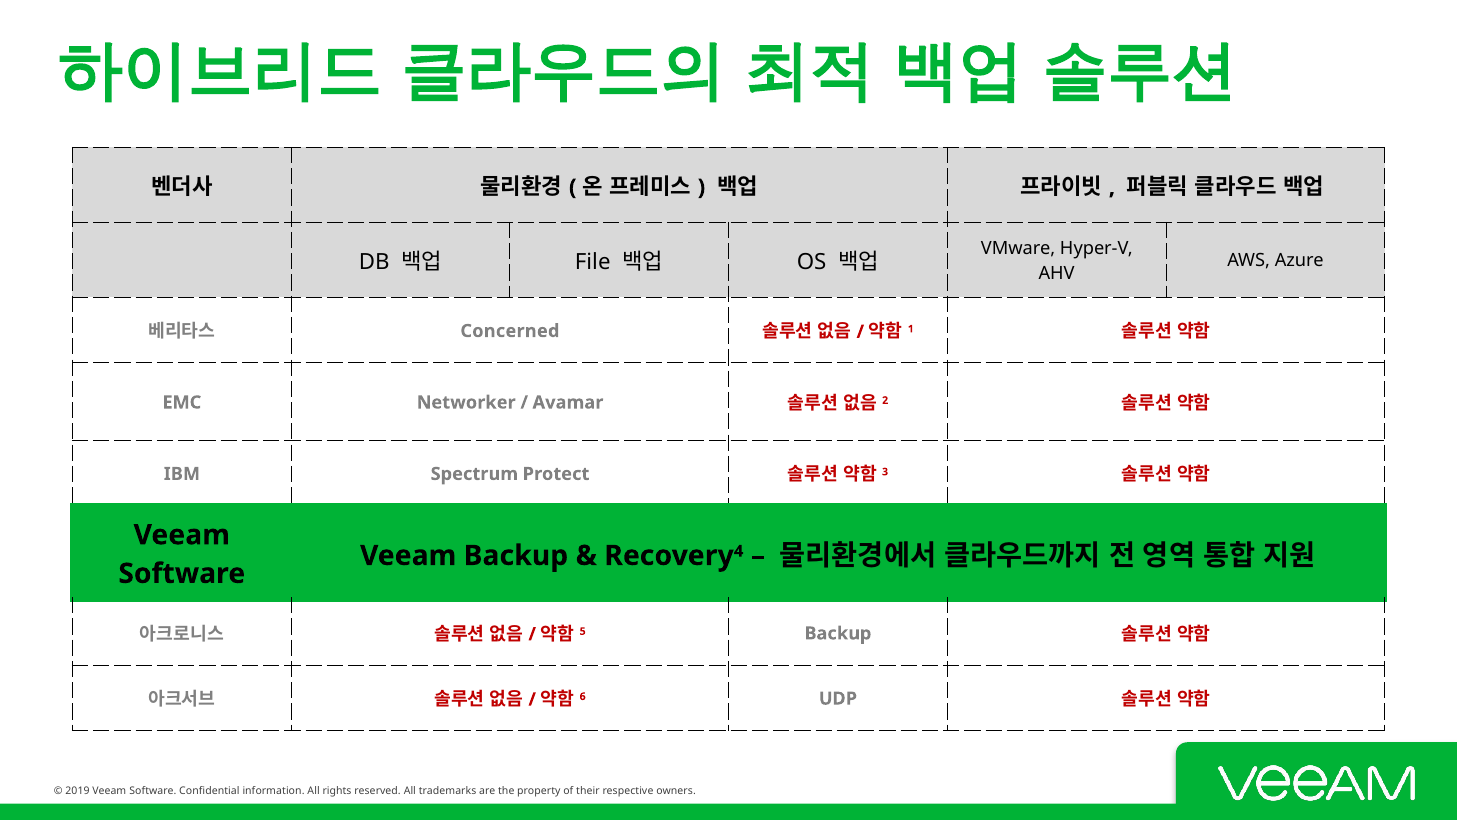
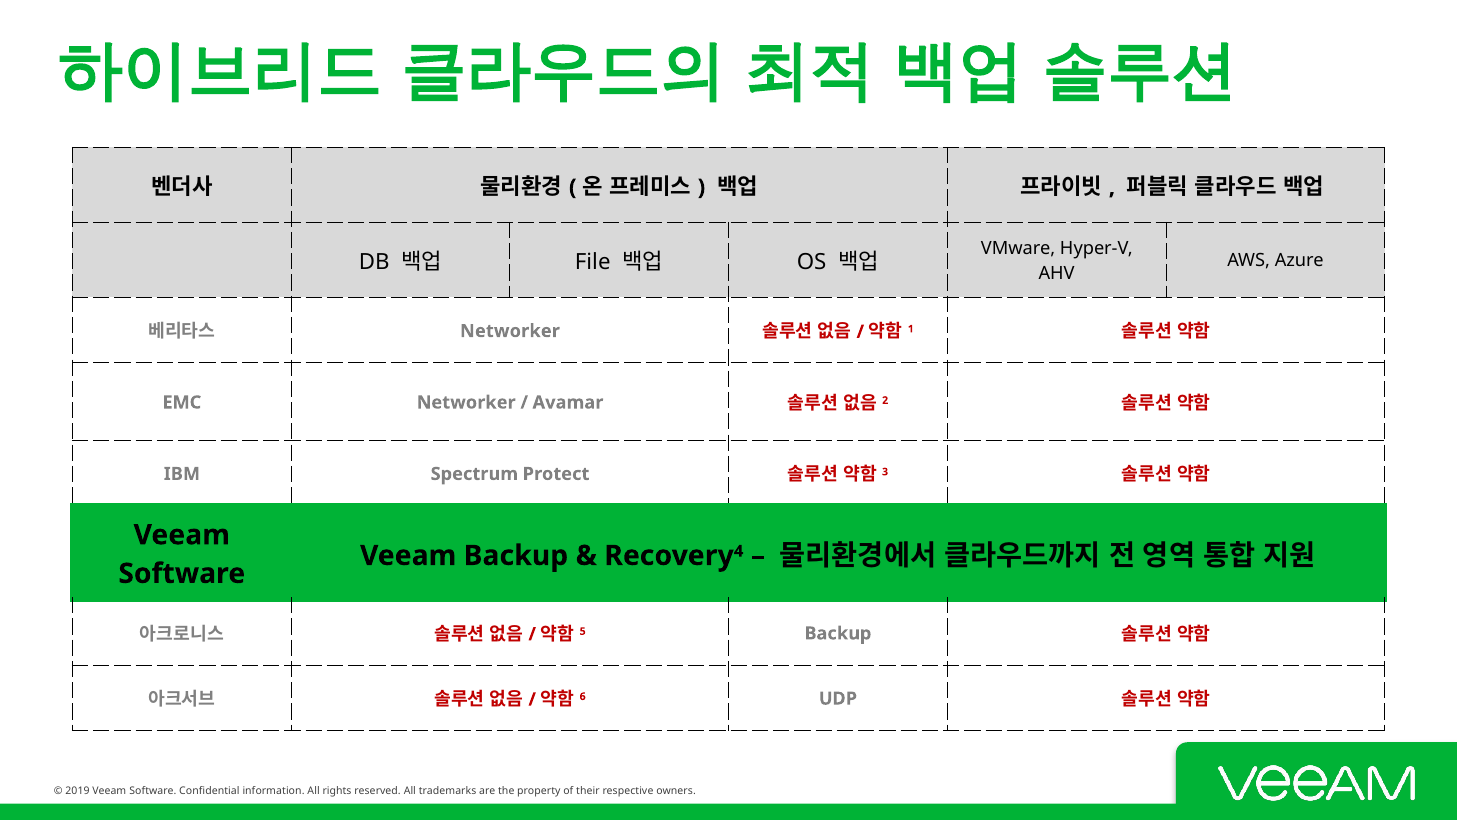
Concerned at (510, 331): Concerned -> Networker
